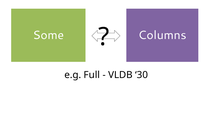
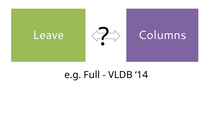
Some: Some -> Leave
30: 30 -> 14
